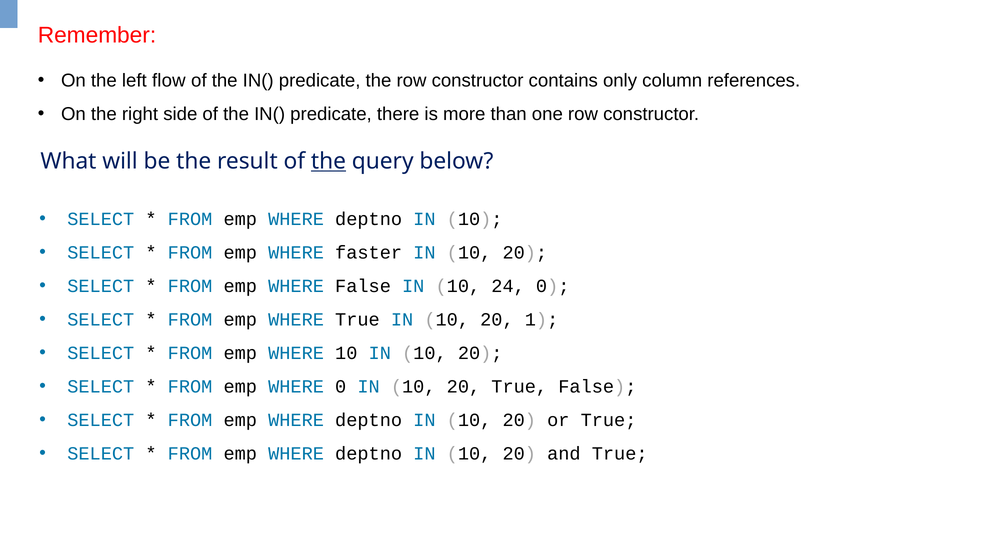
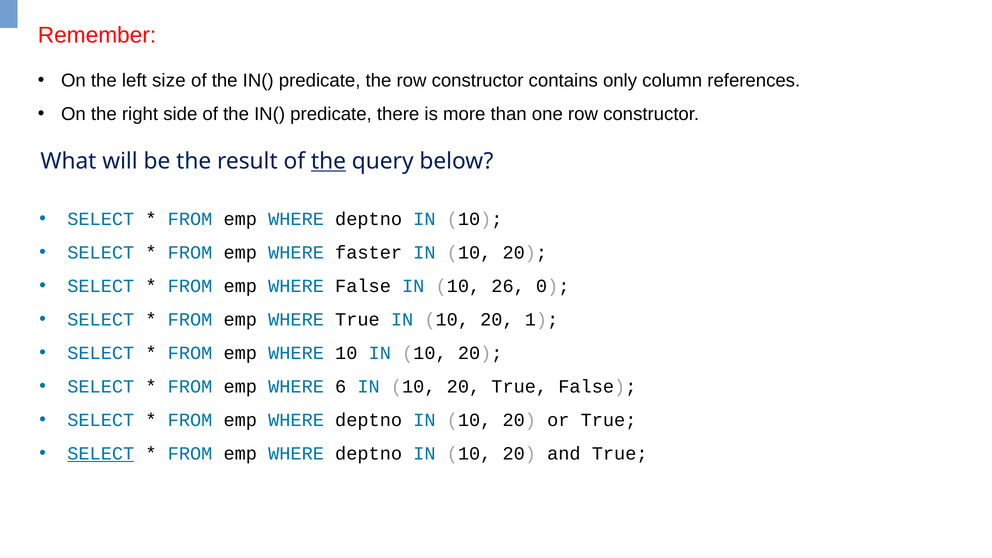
flow: flow -> size
24: 24 -> 26
WHERE 0: 0 -> 6
SELECT at (101, 454) underline: none -> present
